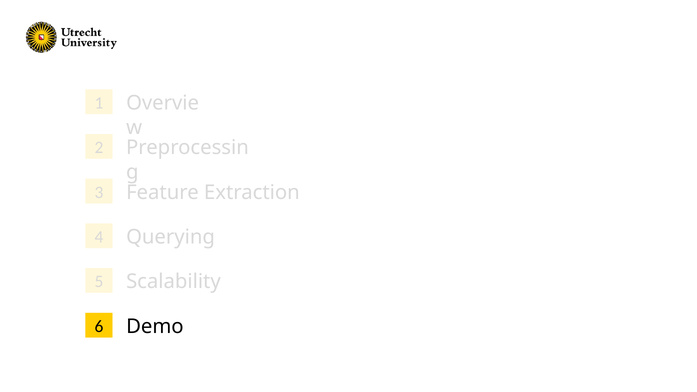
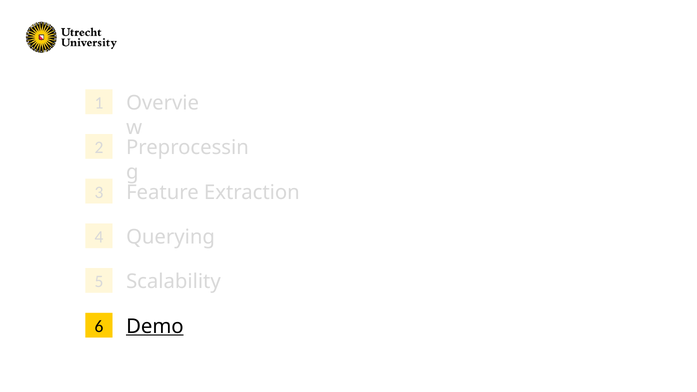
Demo underline: none -> present
